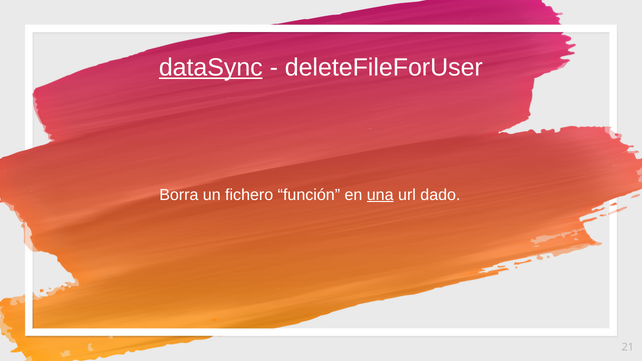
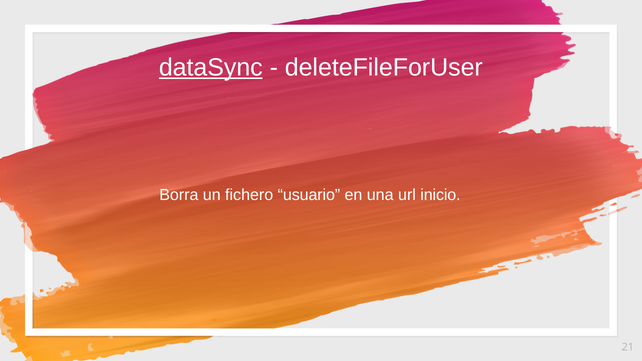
función: función -> usuario
una underline: present -> none
dado: dado -> inicio
